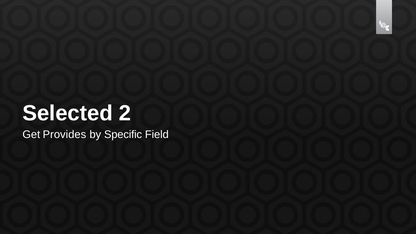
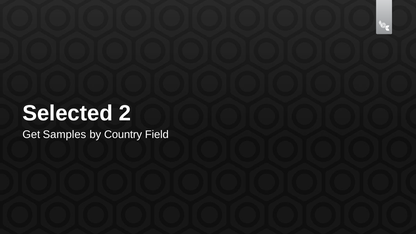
Provides: Provides -> Samples
Specific: Specific -> Country
